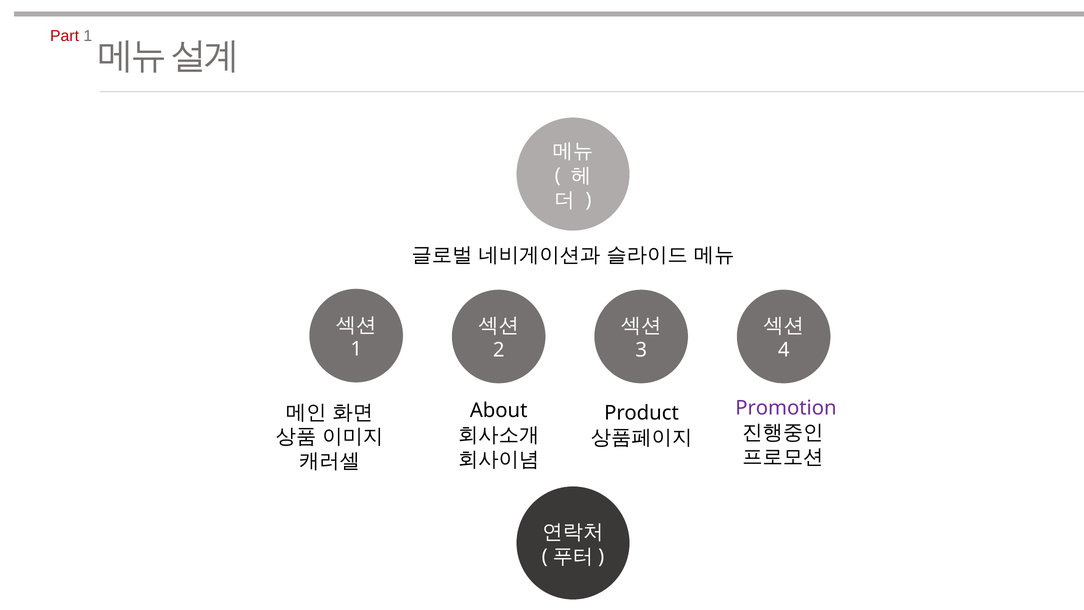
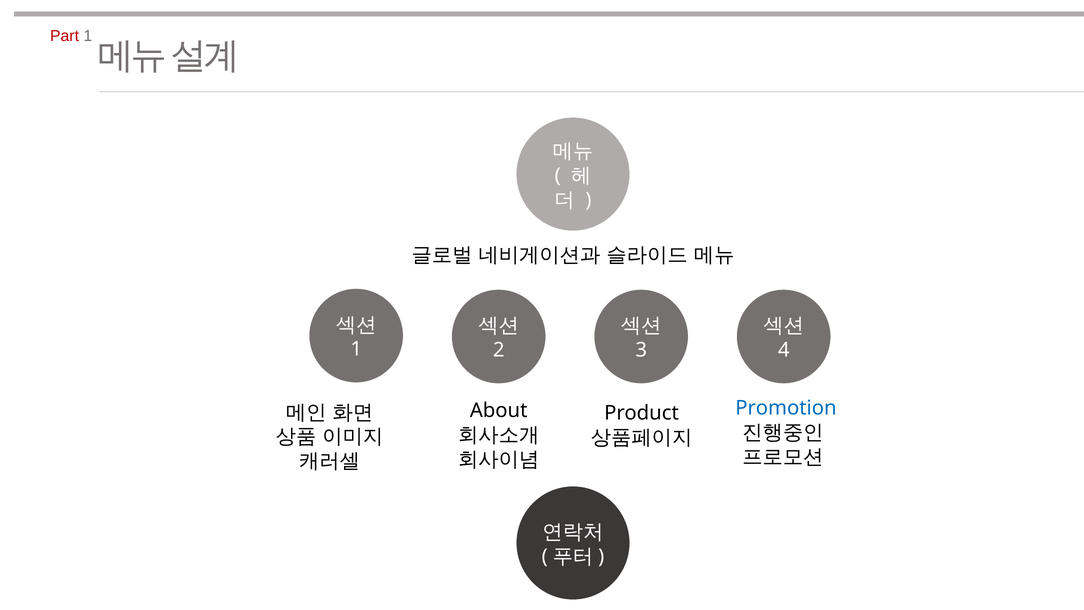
Promotion colour: purple -> blue
